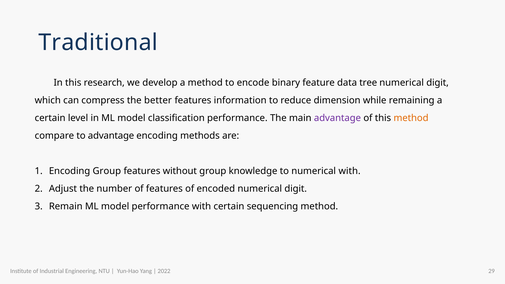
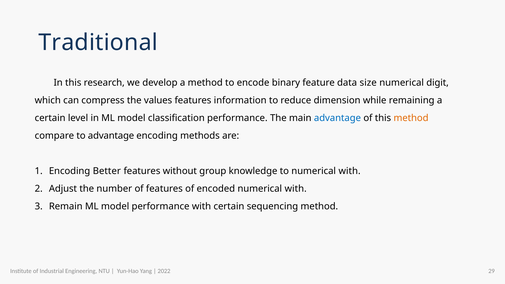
tree: tree -> size
better: better -> values
advantage at (337, 118) colour: purple -> blue
Encoding Group: Group -> Better
encoded numerical digit: digit -> with
